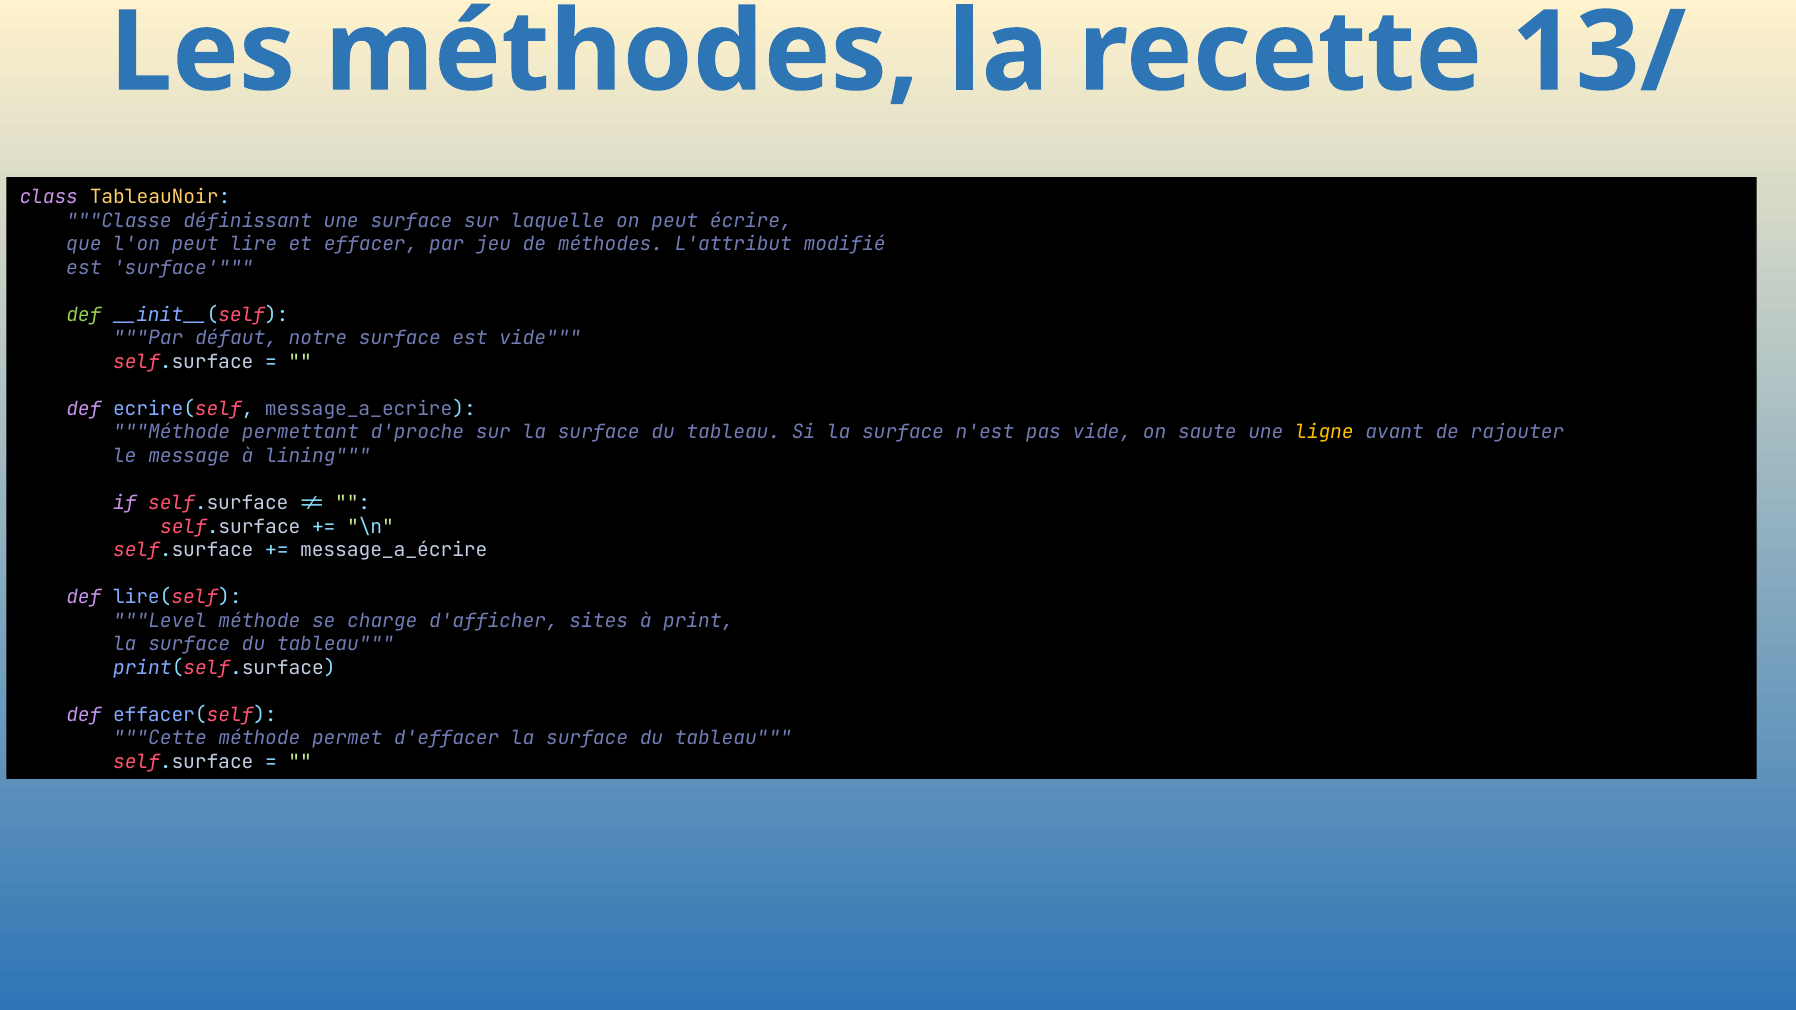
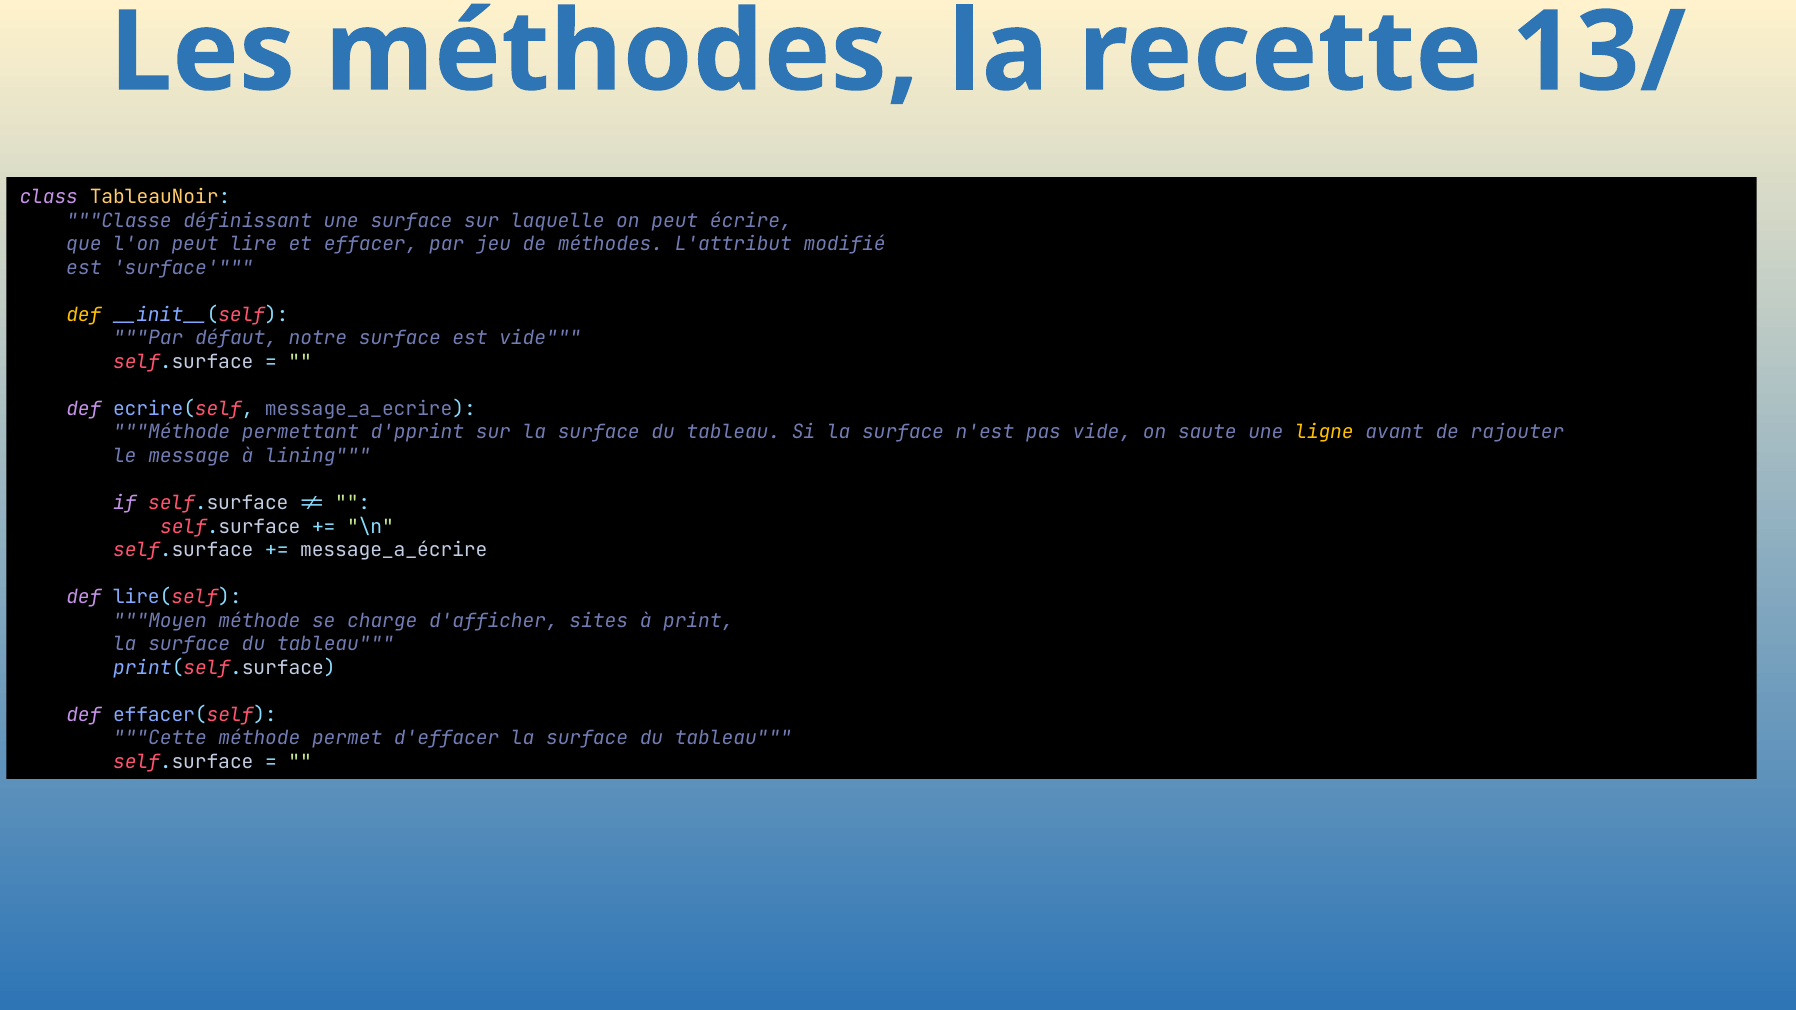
def at (84, 315) colour: light green -> yellow
d'proche: d'proche -> d'pprint
Level: Level -> Moyen
